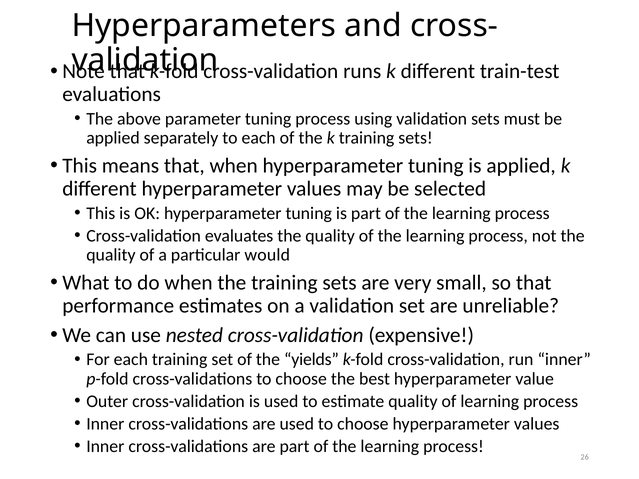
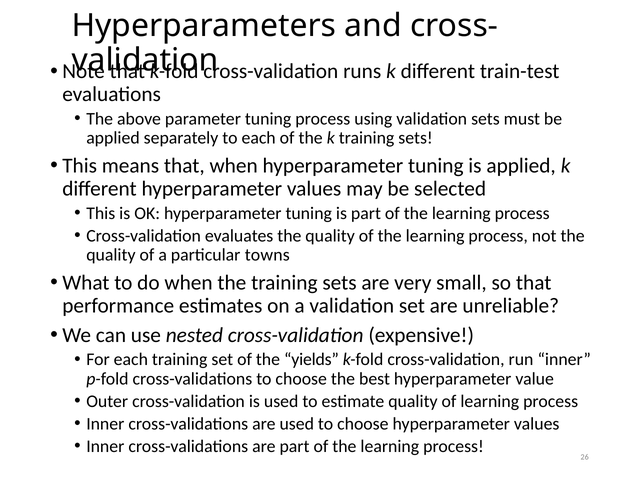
would: would -> towns
